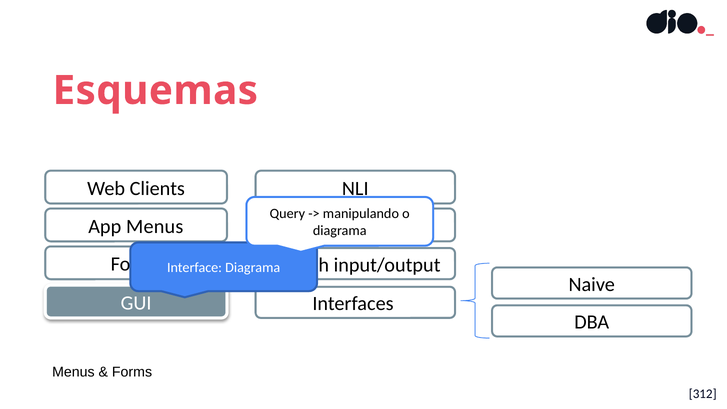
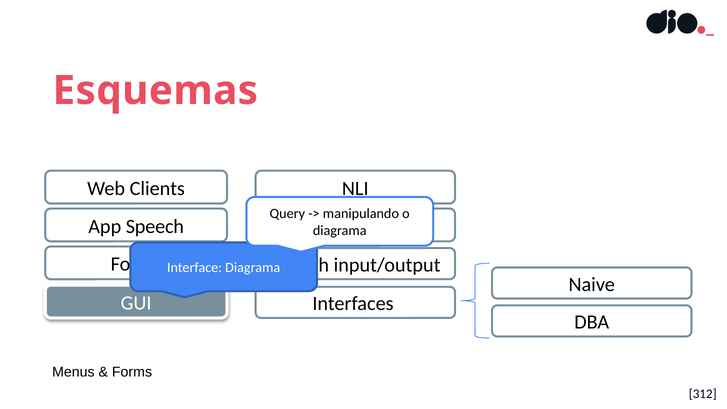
App Menus: Menus -> Speech
